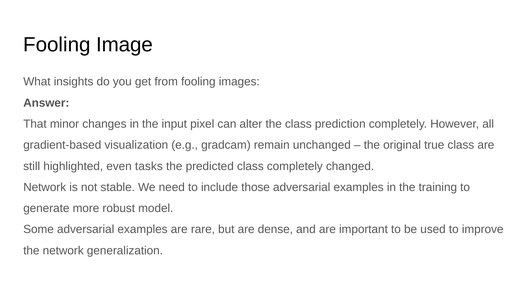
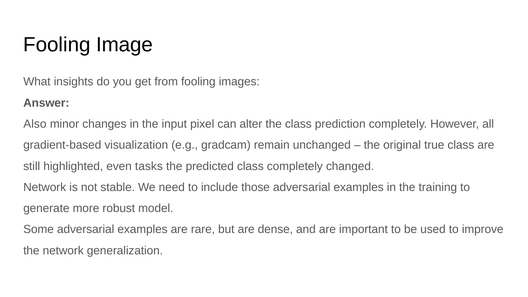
That: That -> Also
